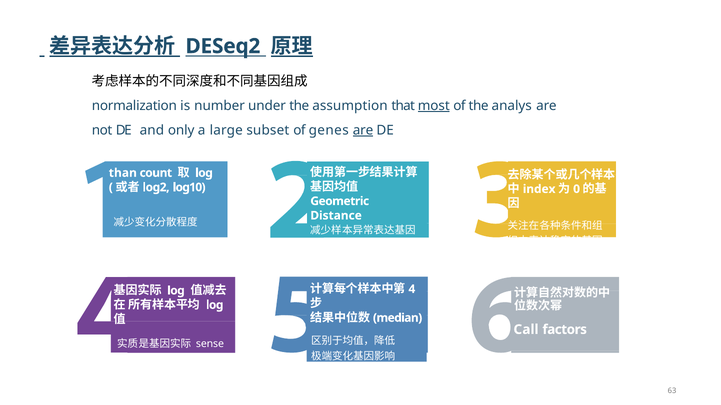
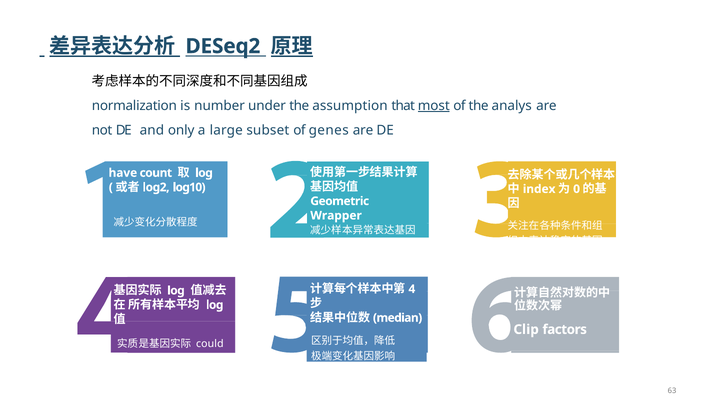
are at (363, 130) underline: present -> none
than: than -> have
Distance: Distance -> Wrapper
Call: Call -> Clip
sense: sense -> could
